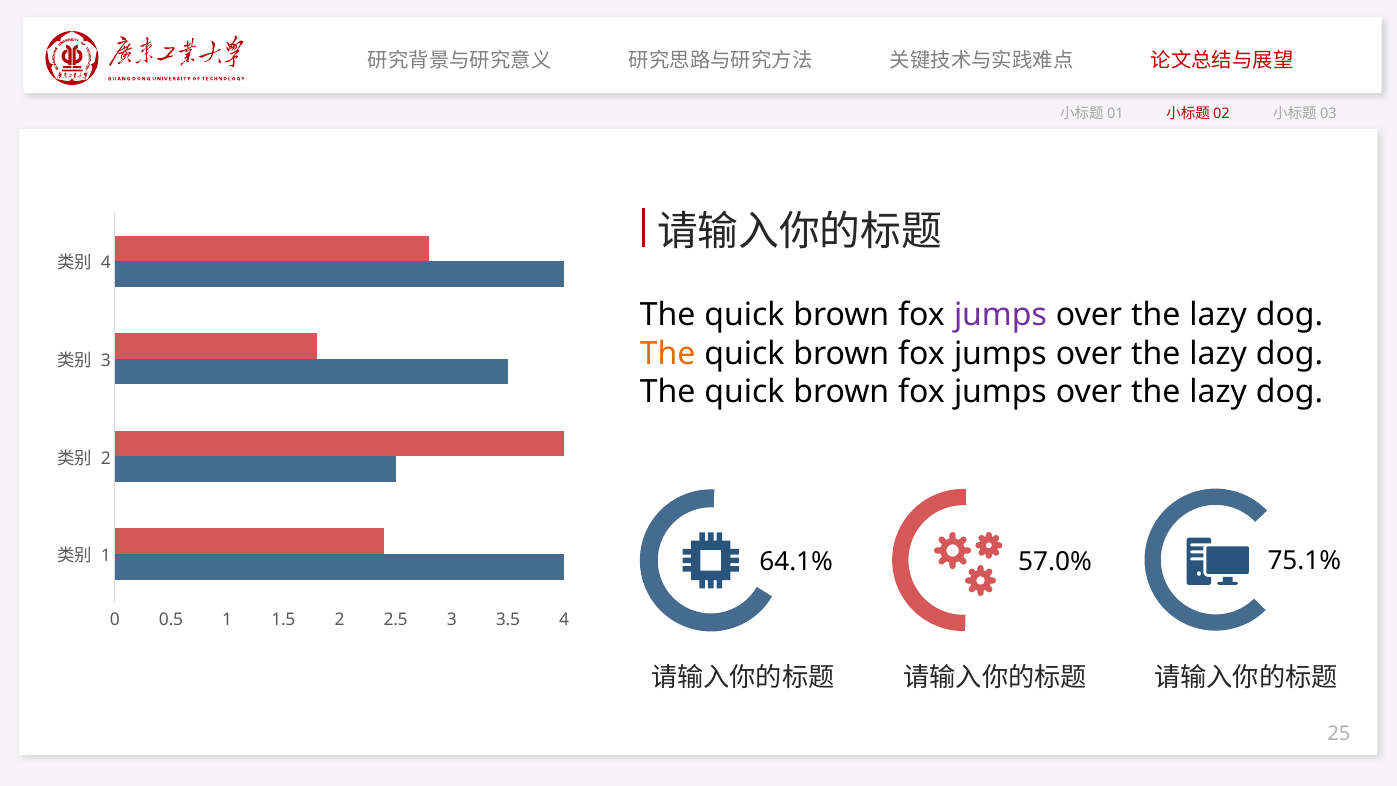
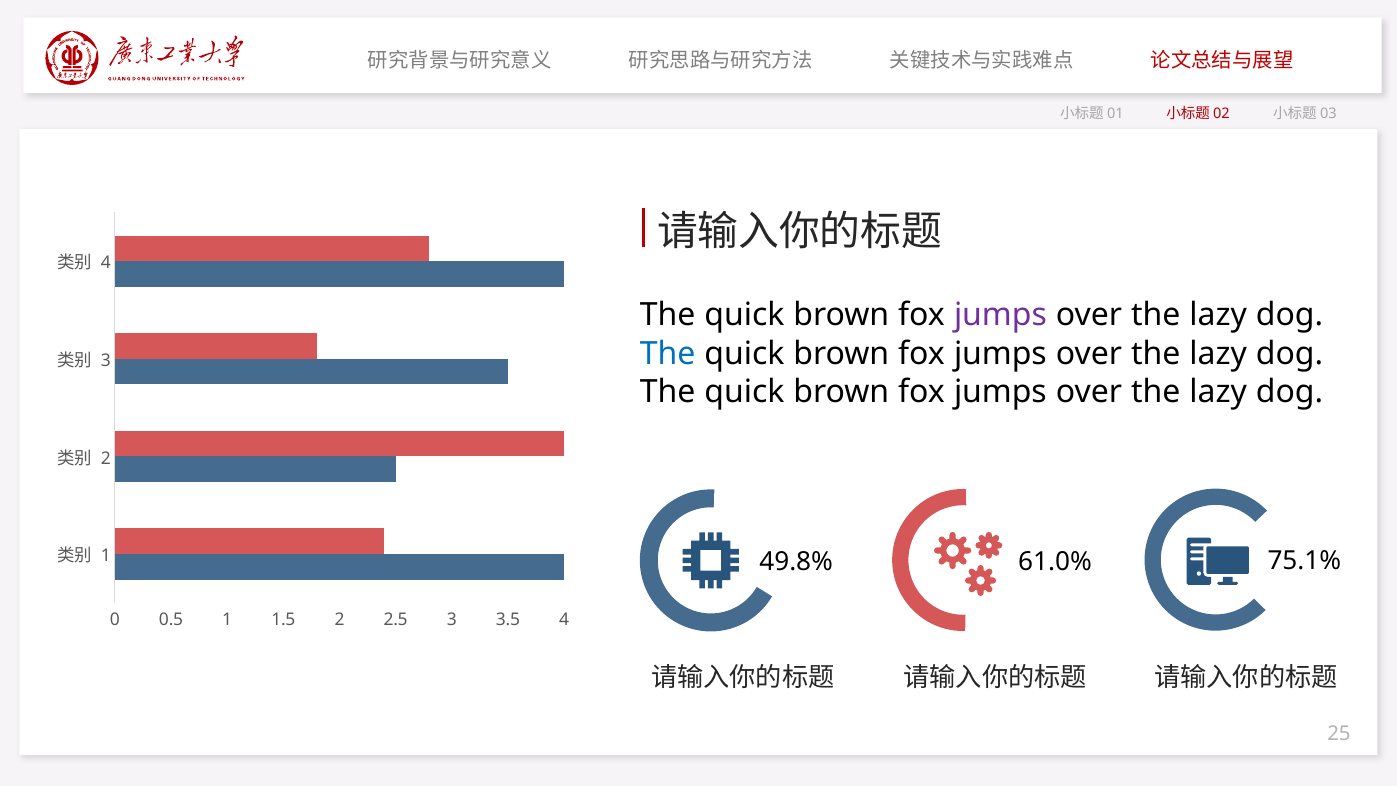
The at (668, 354) colour: orange -> blue
57.0%: 57.0% -> 61.0%
64.1%: 64.1% -> 49.8%
